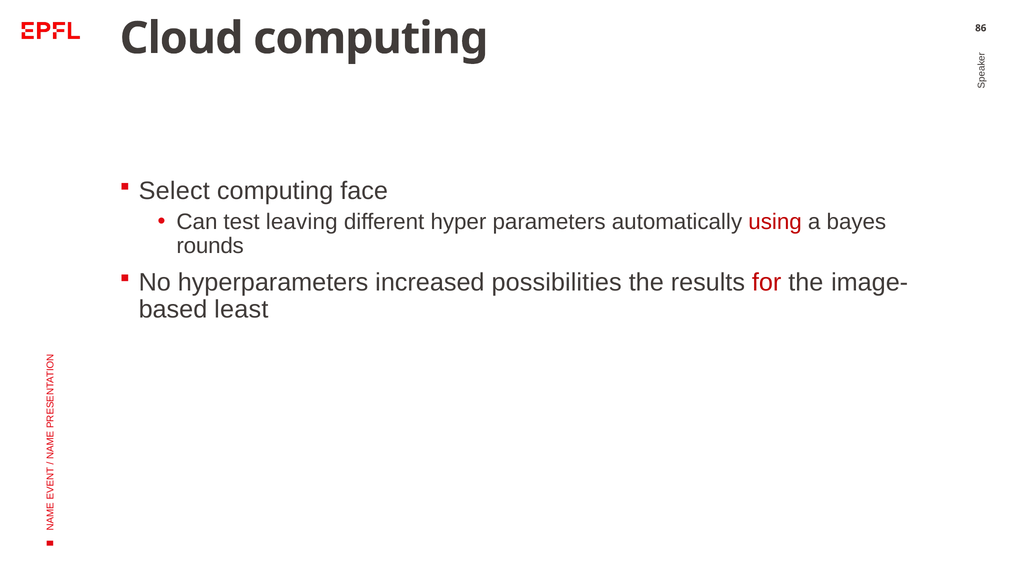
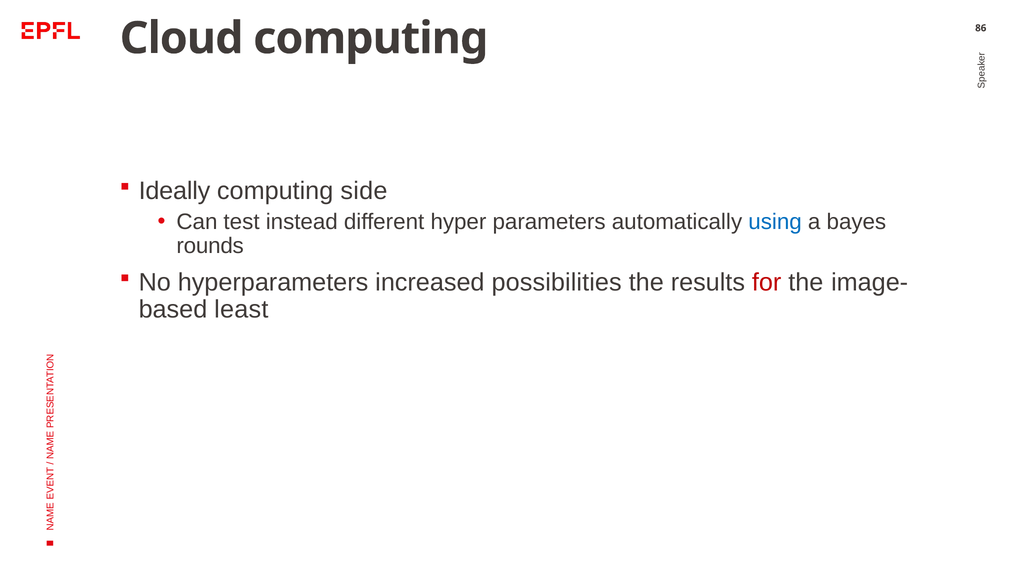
Select: Select -> Ideally
face: face -> side
leaving: leaving -> instead
using colour: red -> blue
